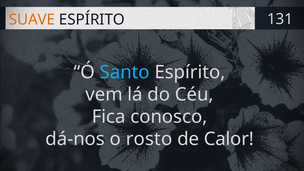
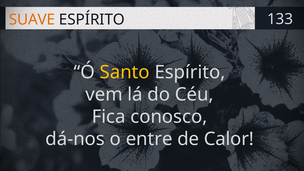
131: 131 -> 133
Santo colour: light blue -> yellow
rosto: rosto -> entre
